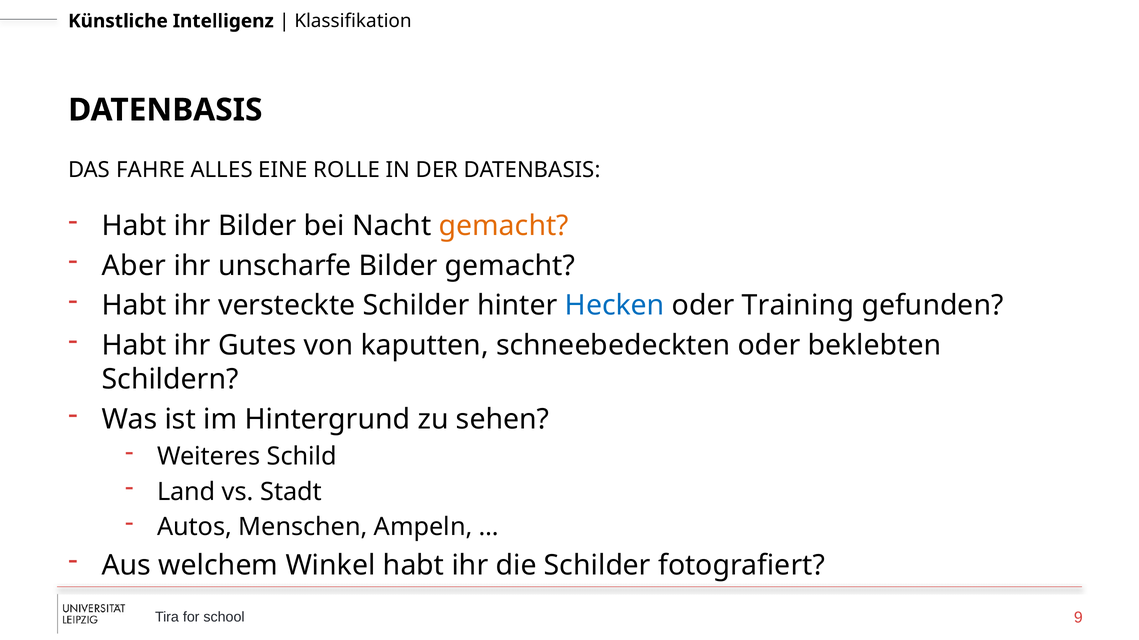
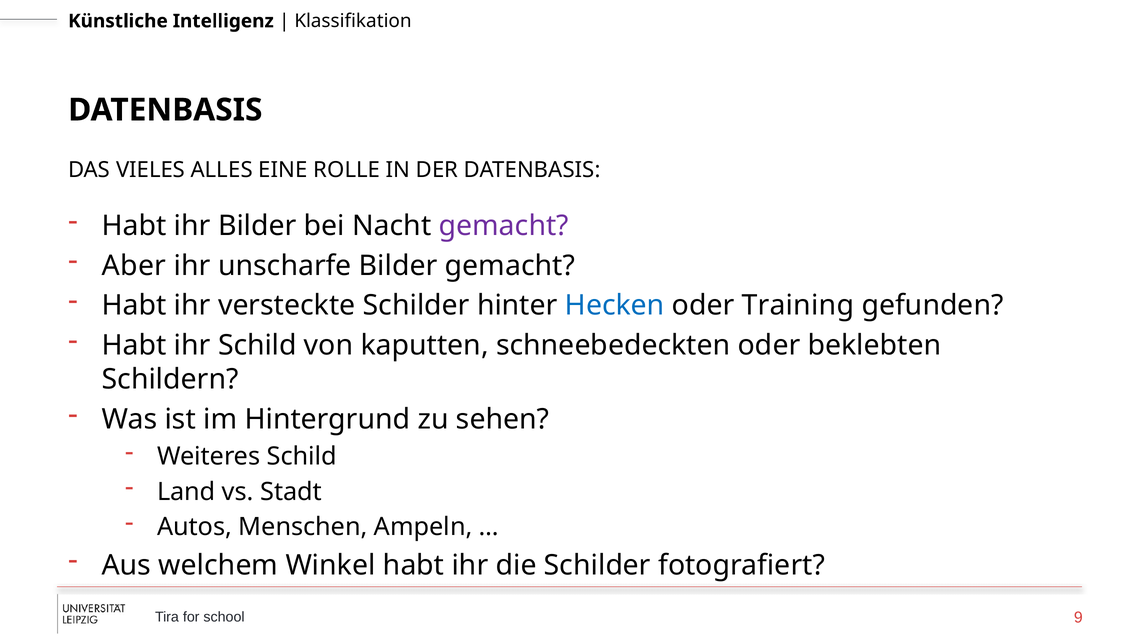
FAHRE: FAHRE -> VIELES
gemacht at (504, 226) colour: orange -> purple
ihr Gutes: Gutes -> Schild
